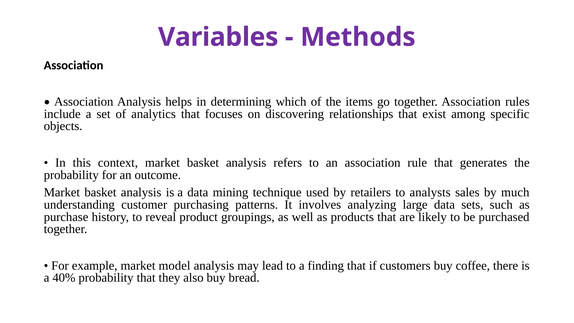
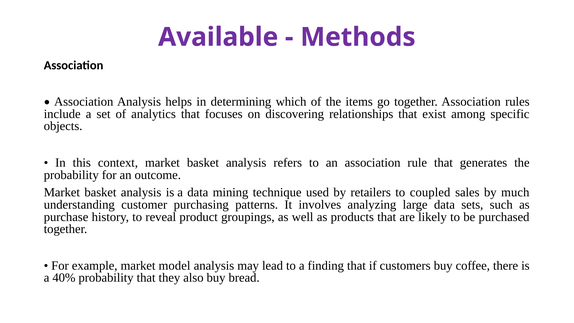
Variables: Variables -> Available
analysts: analysts -> coupled
